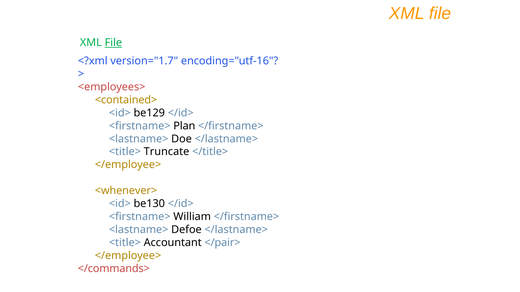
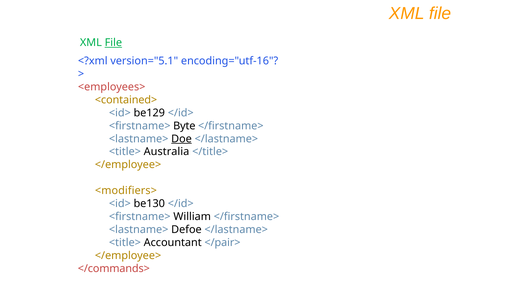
version="1.7: version="1.7 -> version="5.1
Plan: Plan -> Byte
Doe underline: none -> present
Truncate: Truncate -> Australia
<whenever>: <whenever> -> <modifiers>
